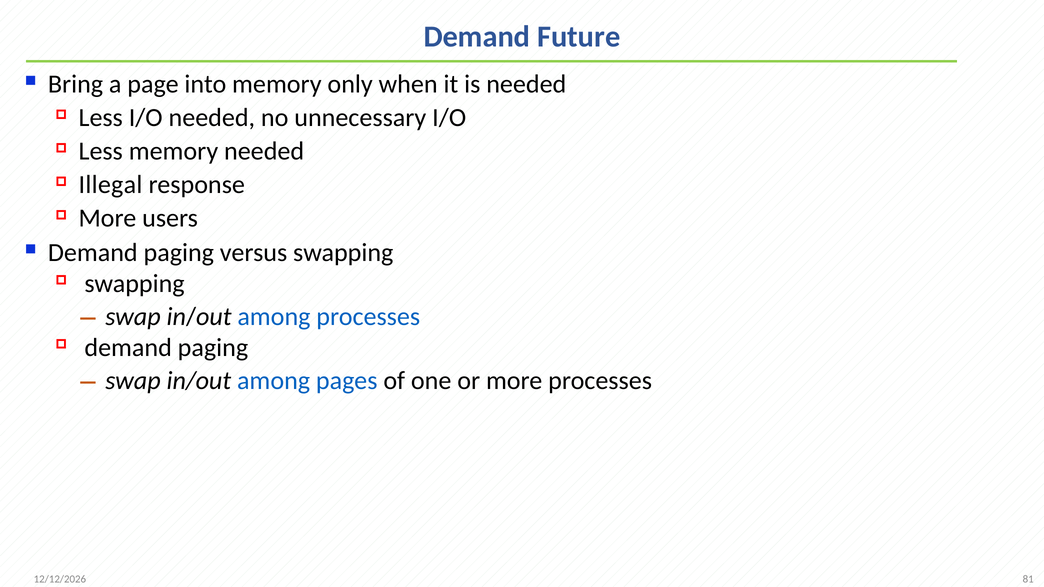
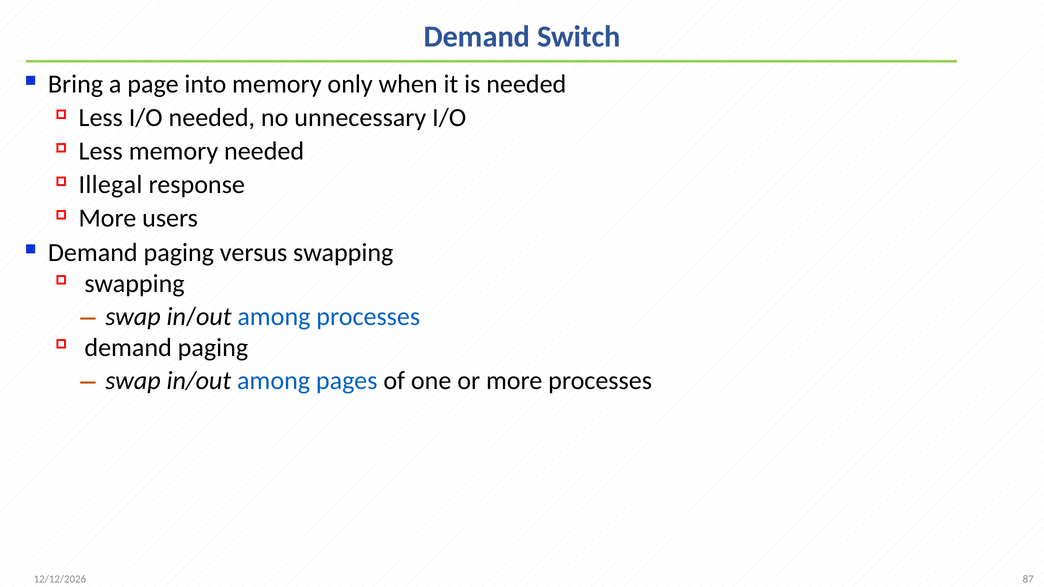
Future: Future -> Switch
81: 81 -> 87
